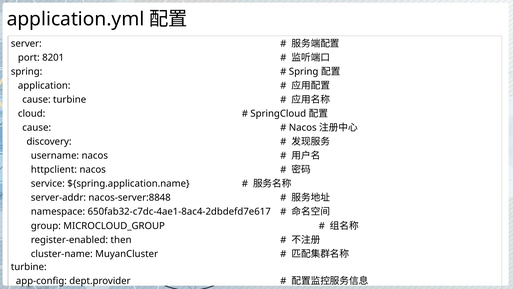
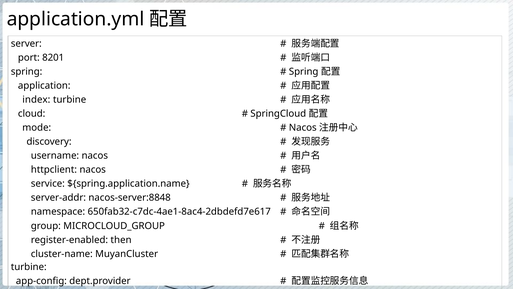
cause at (36, 100): cause -> index
cause at (37, 128): cause -> mode
